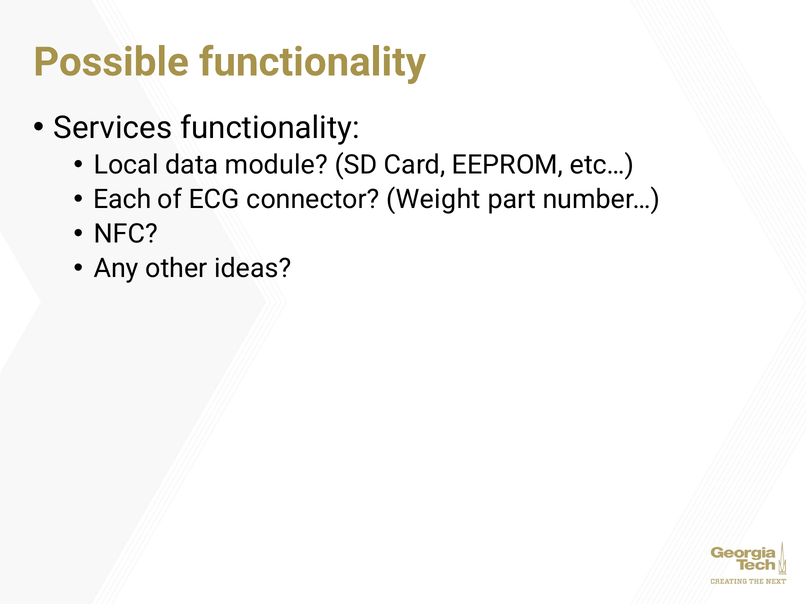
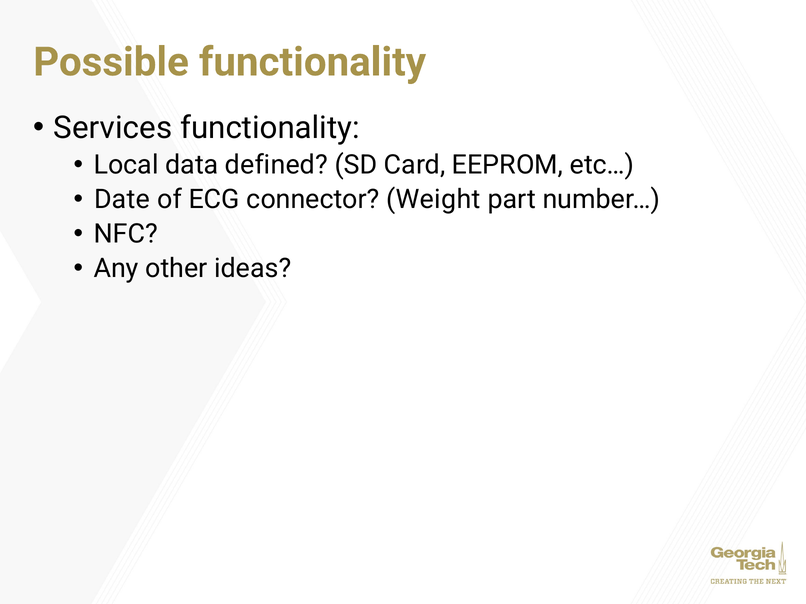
module: module -> defined
Each: Each -> Date
